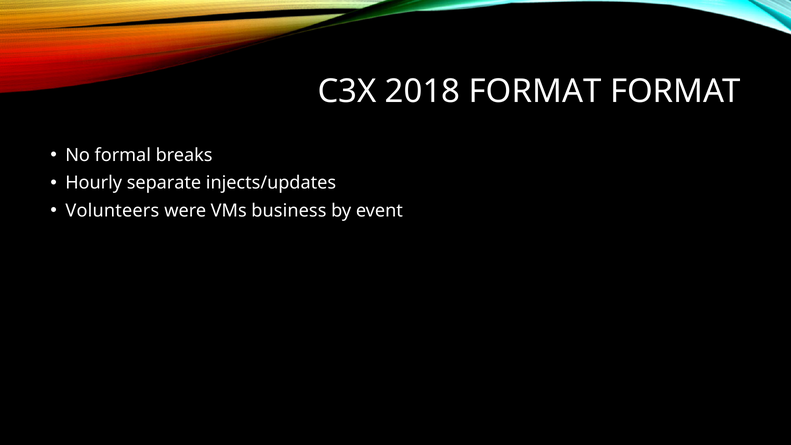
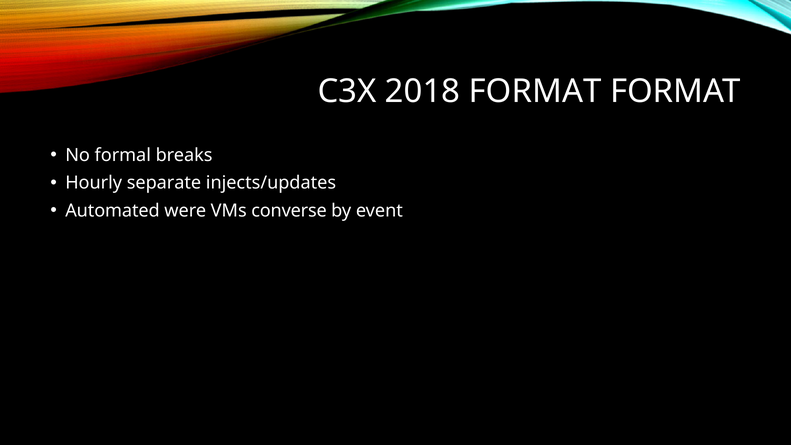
Volunteers: Volunteers -> Automated
business: business -> converse
